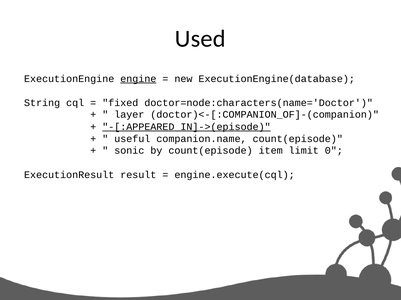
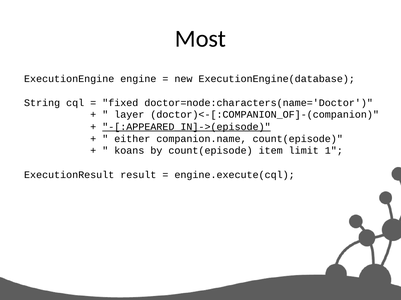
Used: Used -> Most
engine underline: present -> none
useful: useful -> either
sonic: sonic -> koans
0: 0 -> 1
